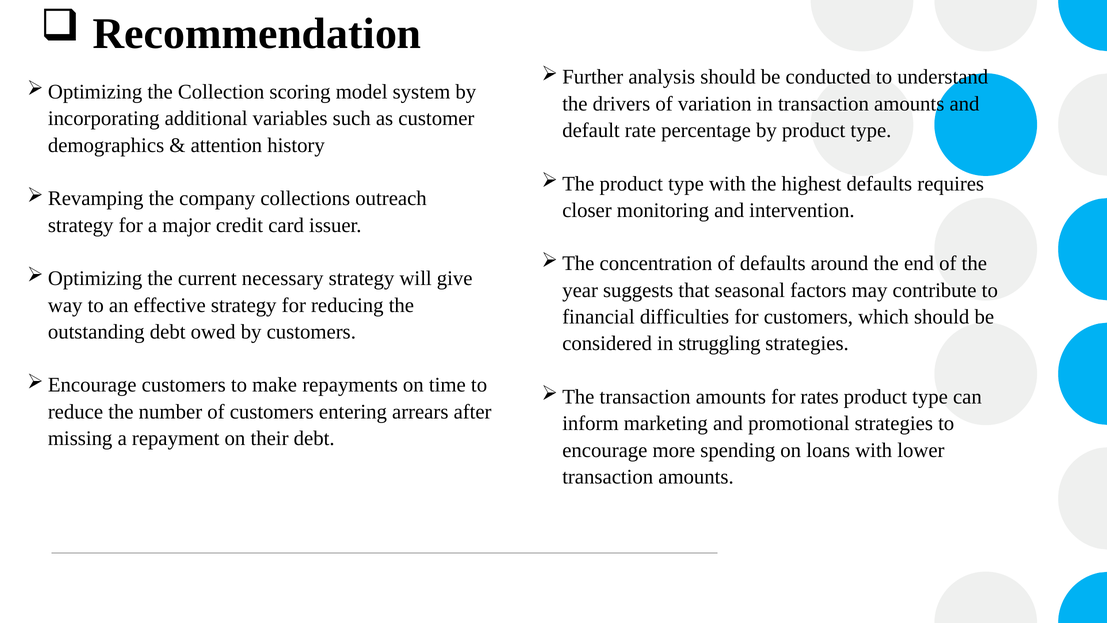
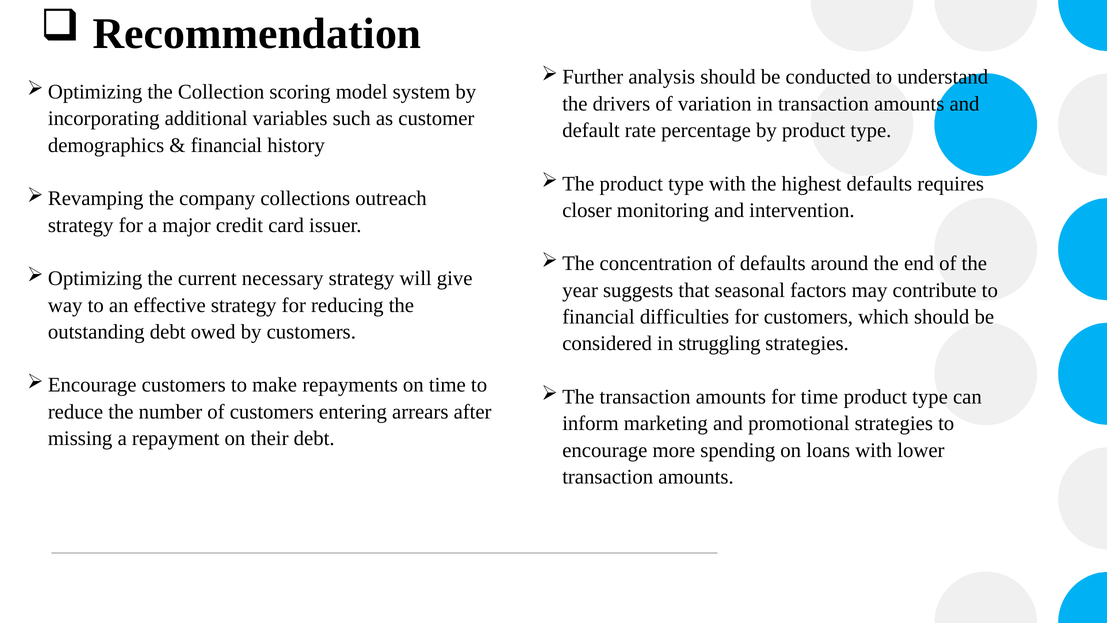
attention at (226, 145): attention -> financial
for rates: rates -> time
